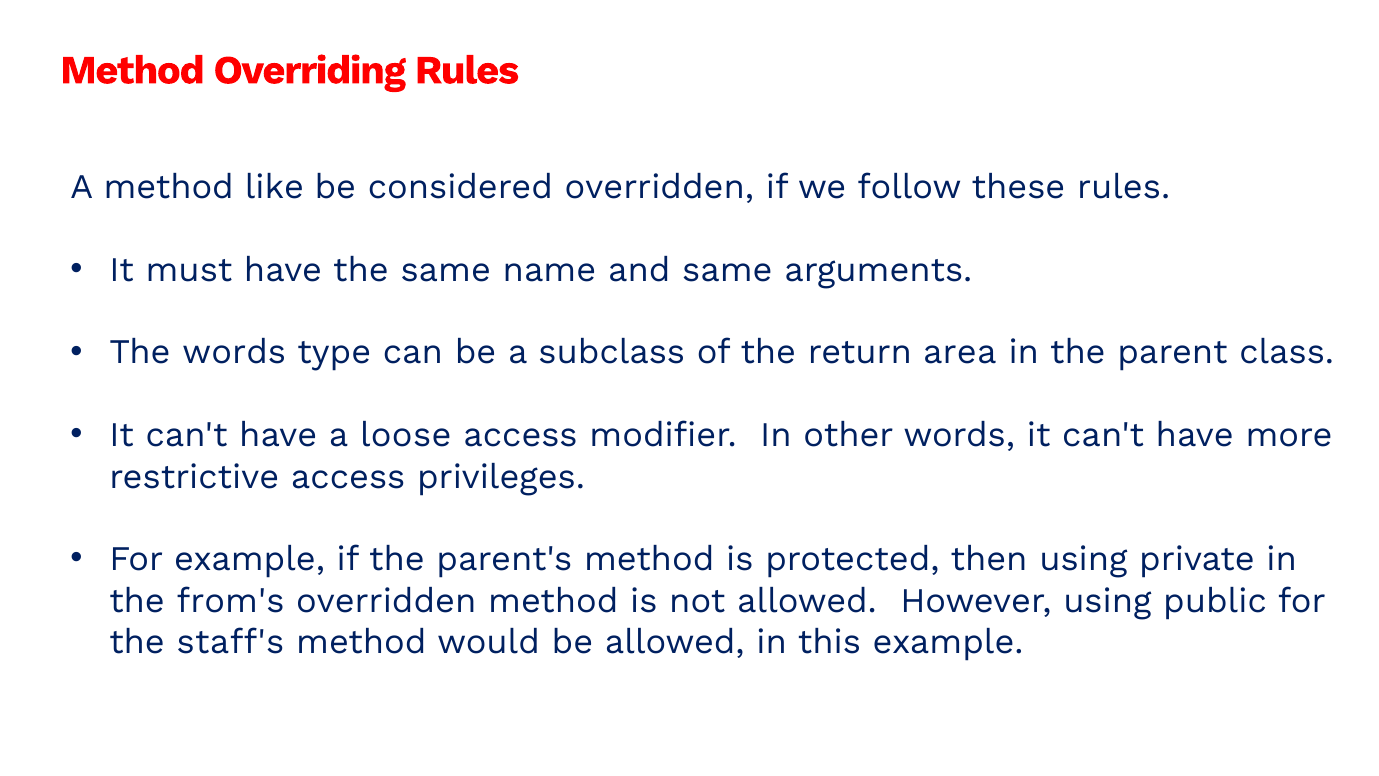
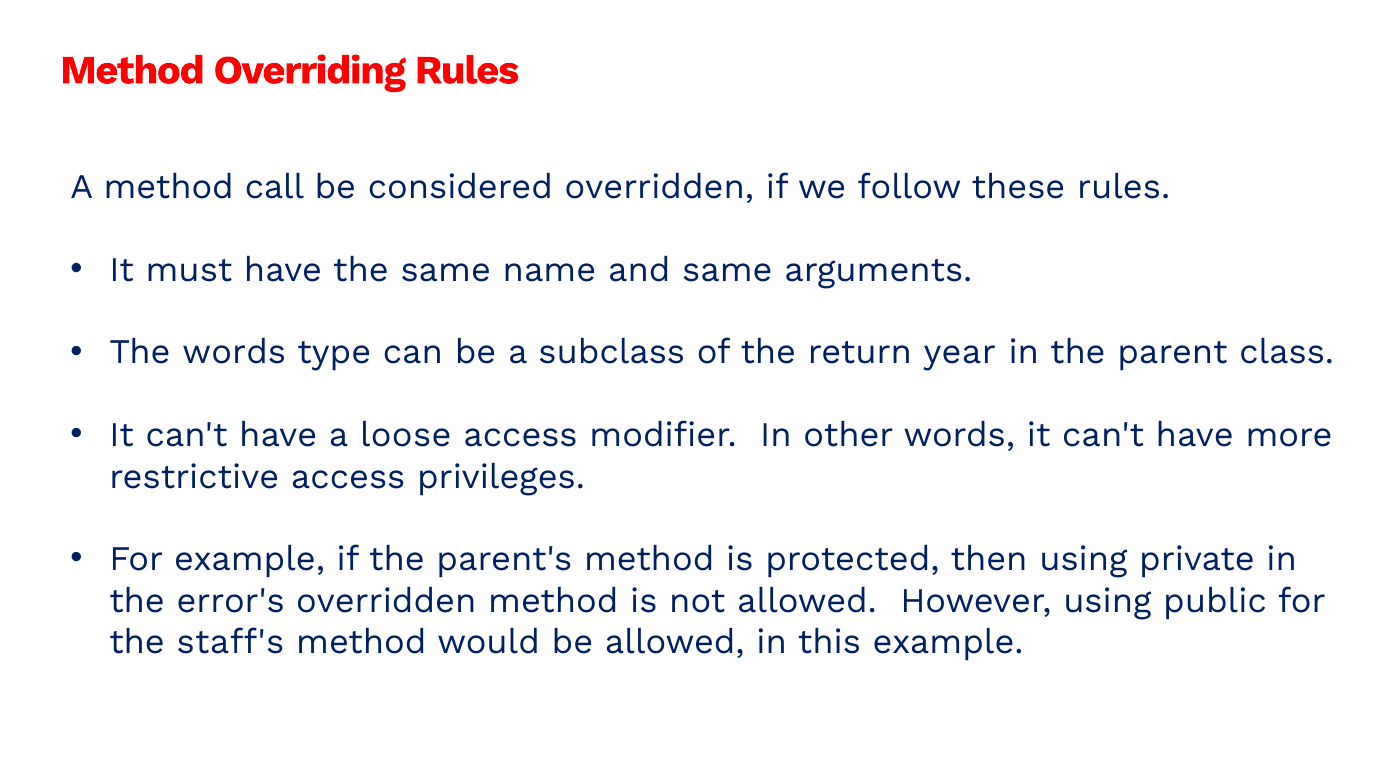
like: like -> call
area: area -> year
from's: from's -> error's
